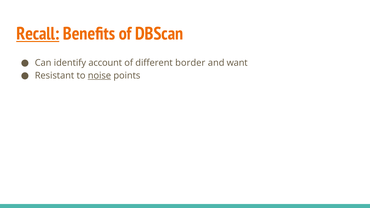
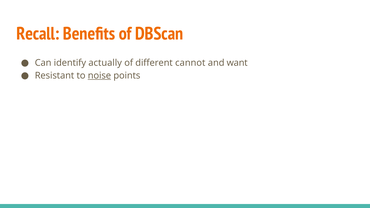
Recall underline: present -> none
account: account -> actually
border: border -> cannot
